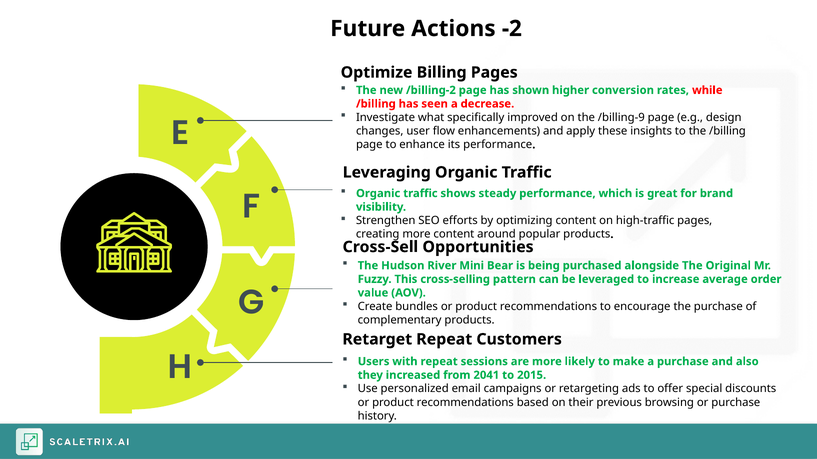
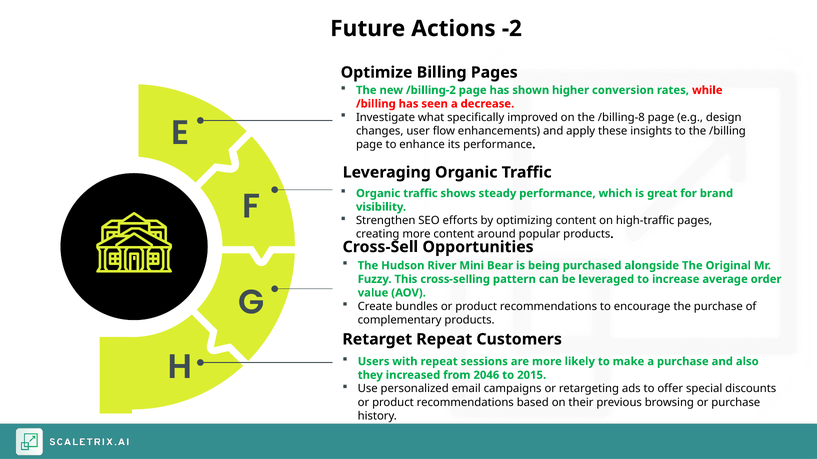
/billing-9: /billing-9 -> /billing-8
2041: 2041 -> 2046
